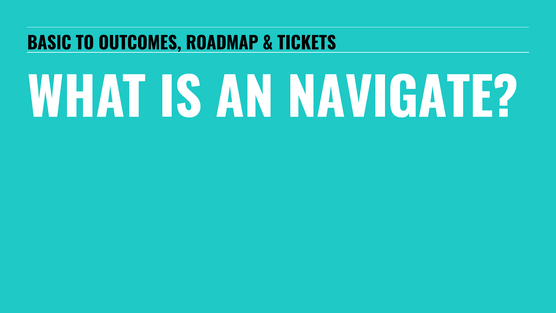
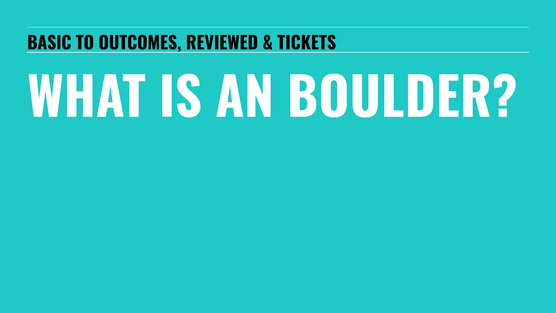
ROADMAP: ROADMAP -> REVIEWED
NAVIGATE: NAVIGATE -> BOULDER
